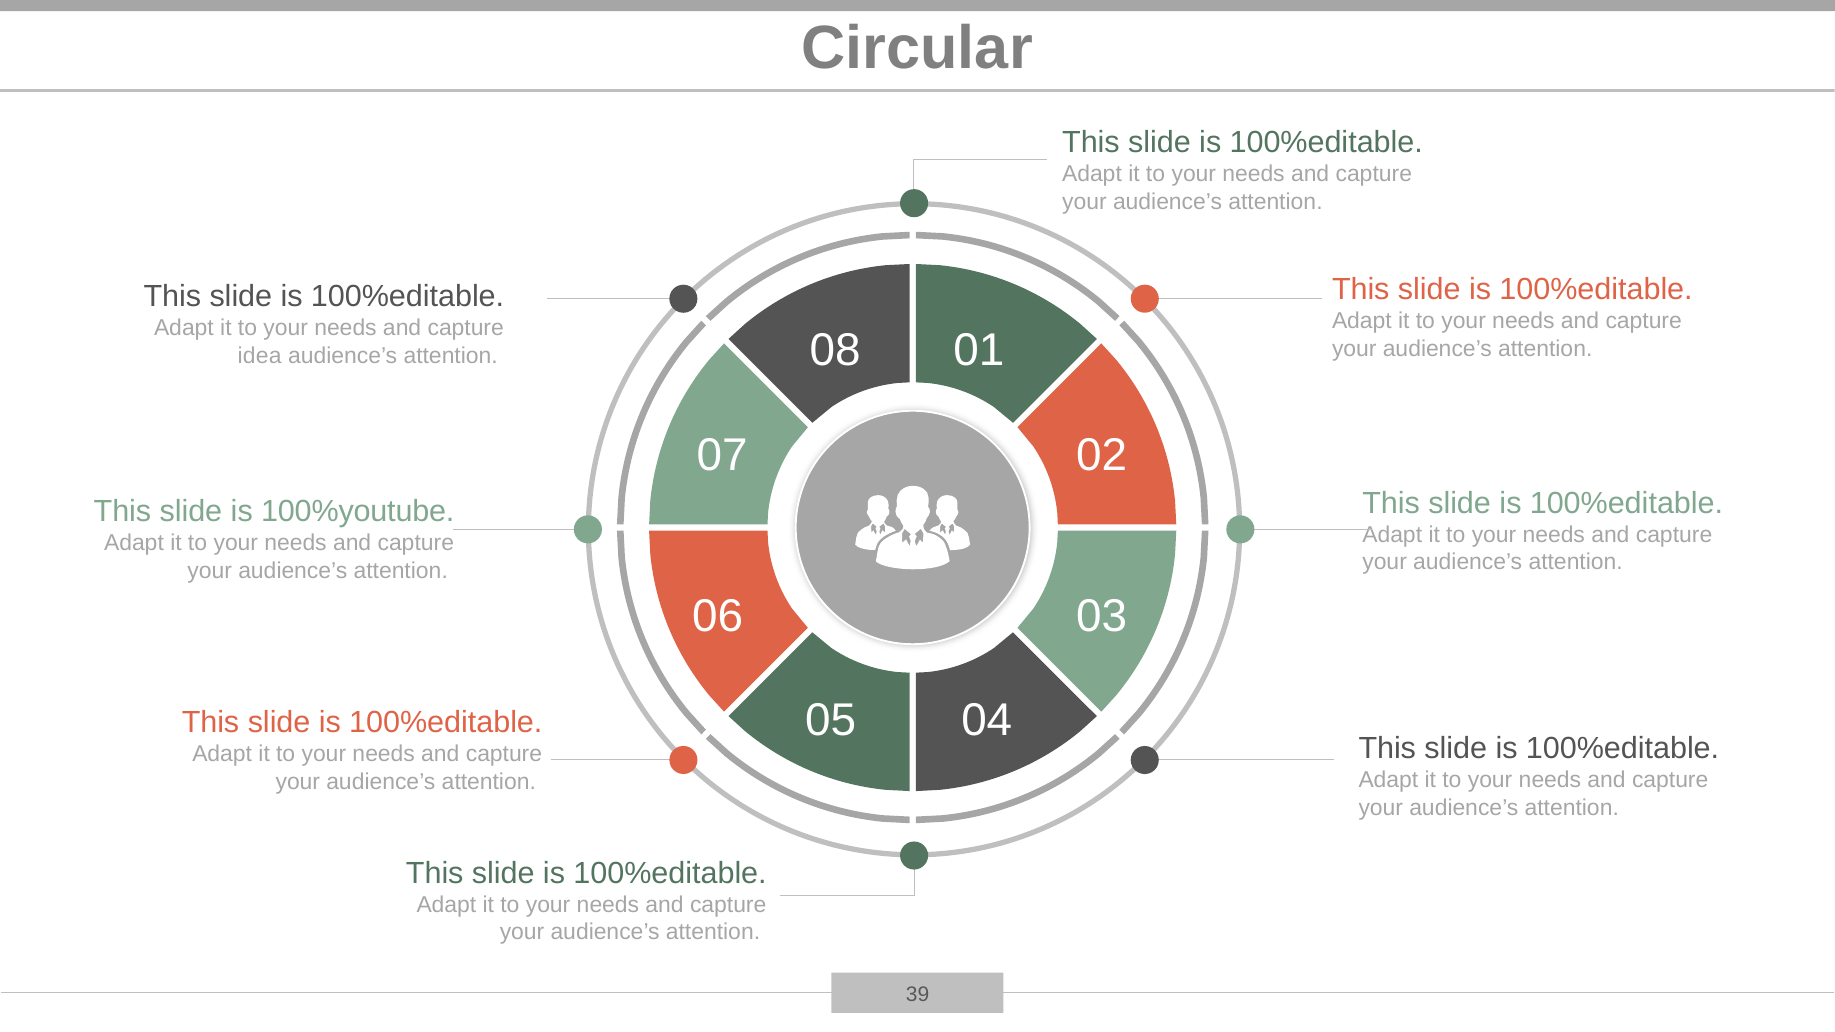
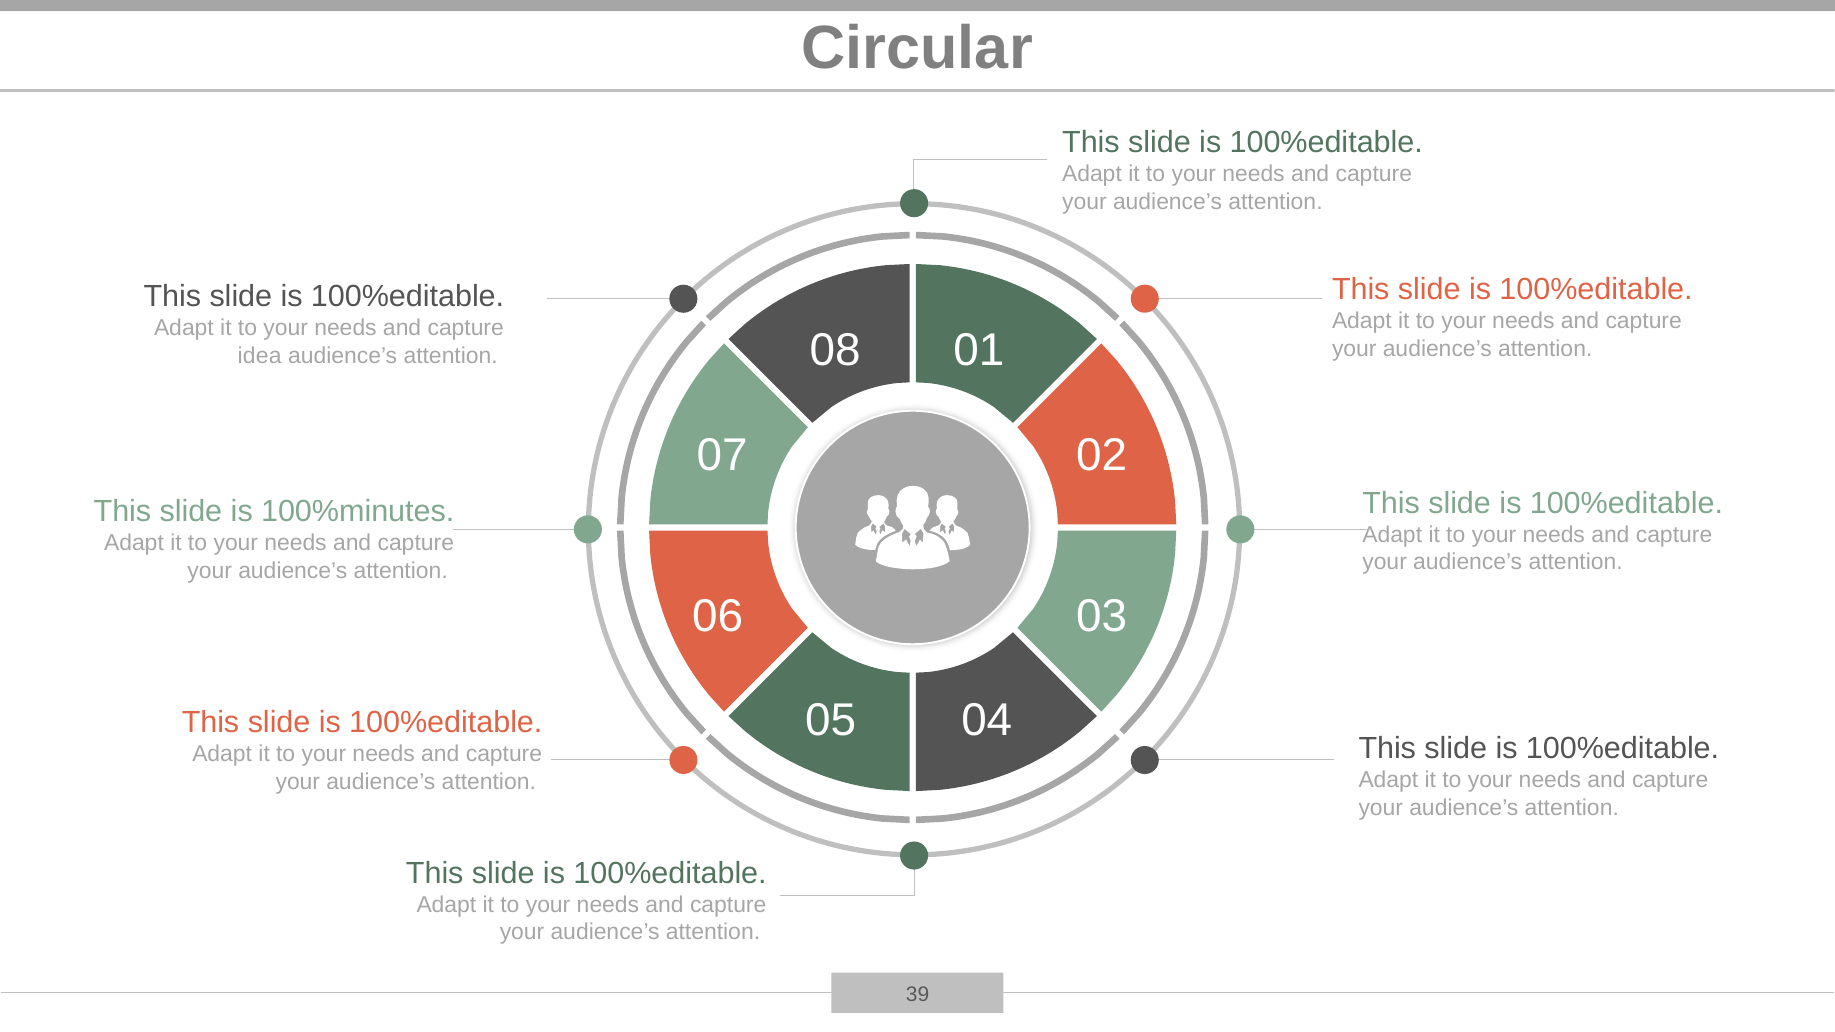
100%youtube: 100%youtube -> 100%minutes
